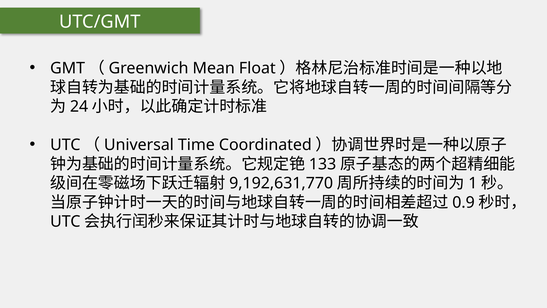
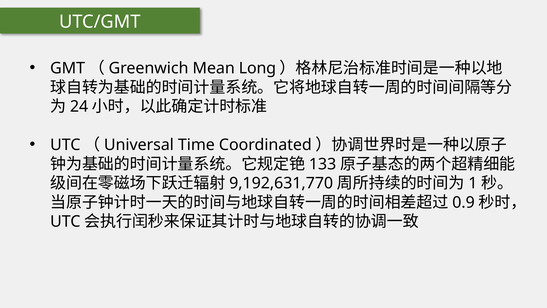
Float: Float -> Long
